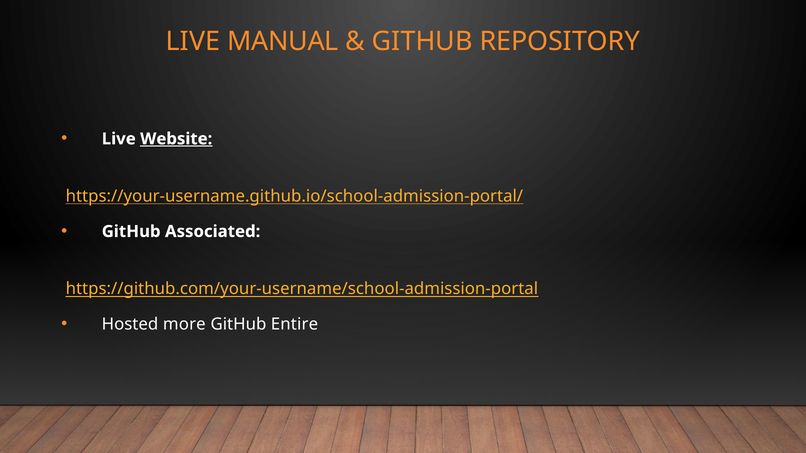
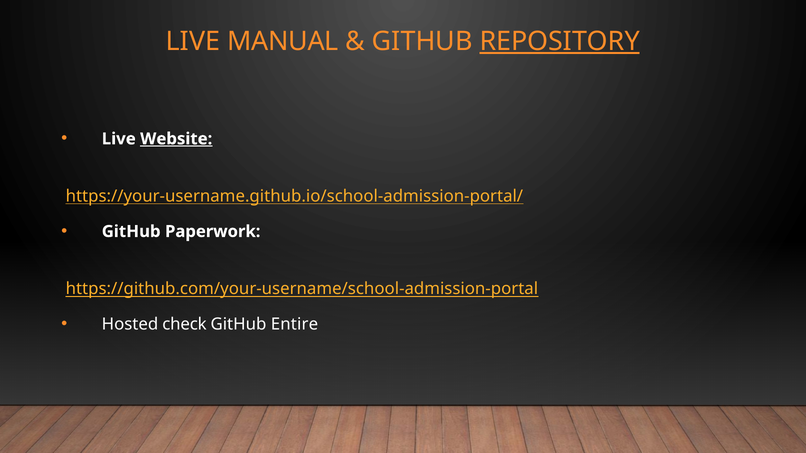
REPOSITORY underline: none -> present
Associated: Associated -> Paperwork
more: more -> check
